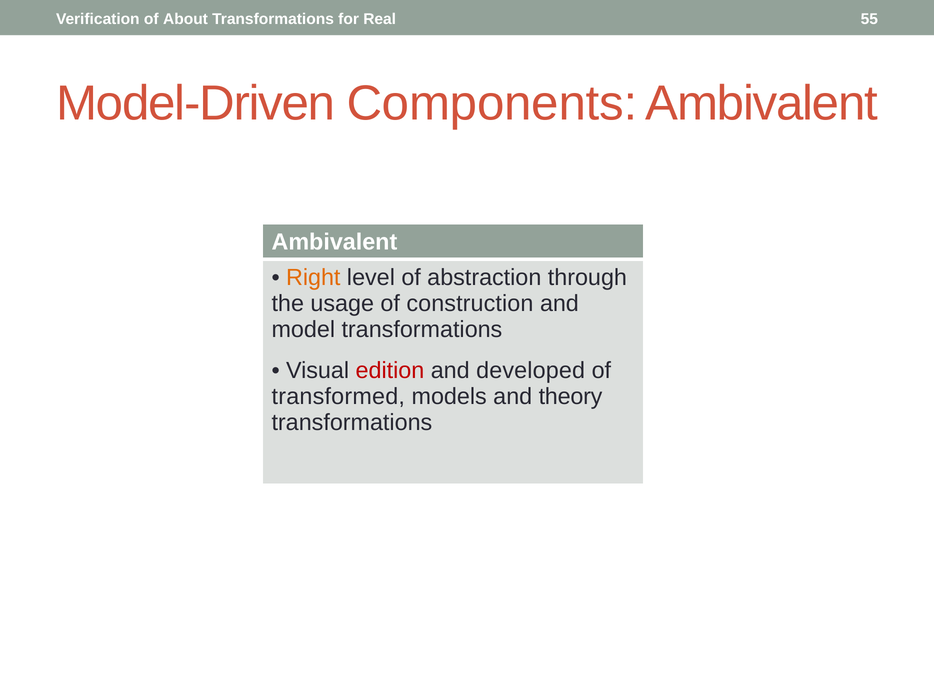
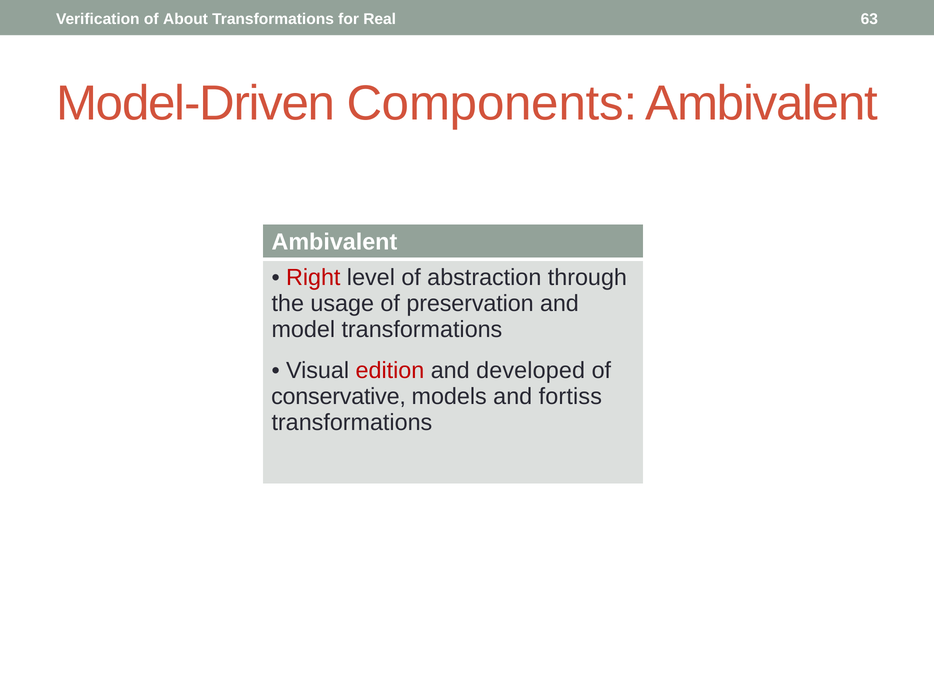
55: 55 -> 63
Right colour: orange -> red
construction: construction -> preservation
transformed: transformed -> conservative
theory: theory -> fortiss
